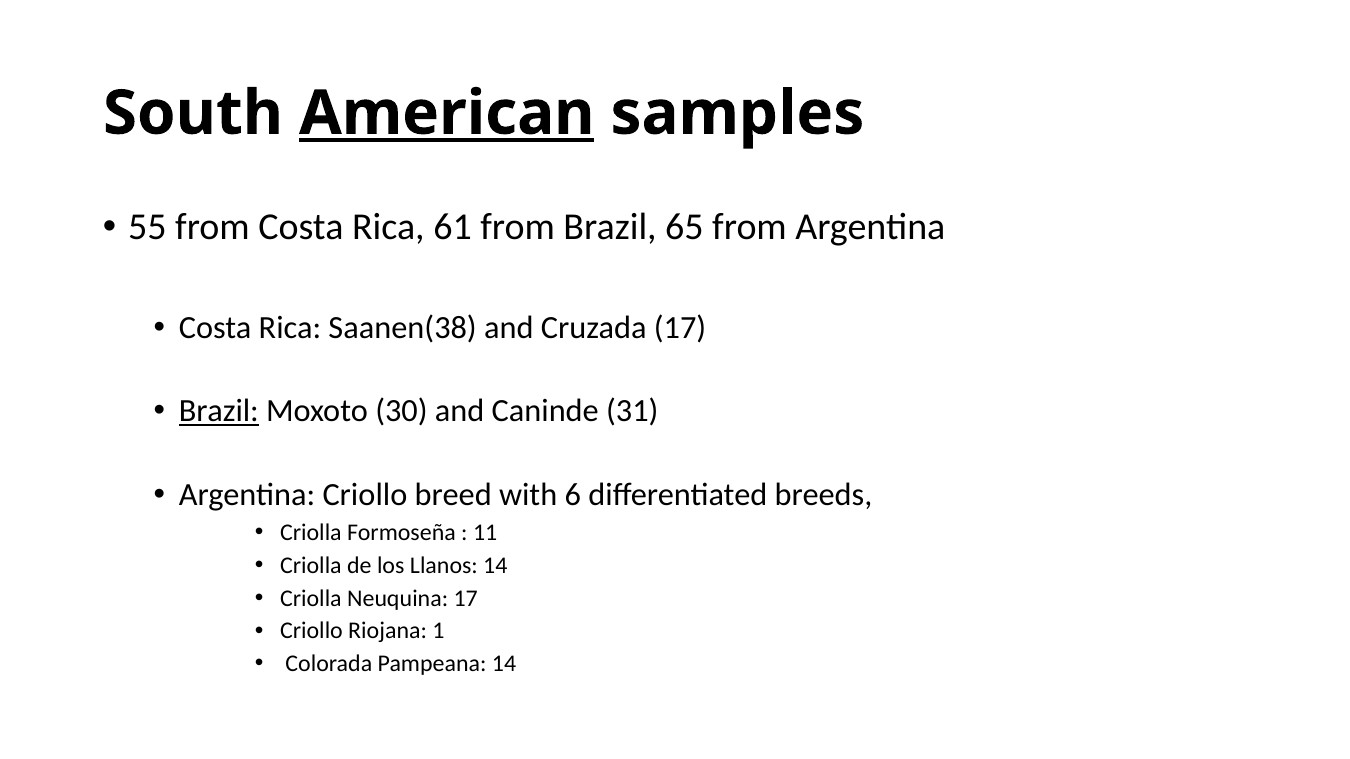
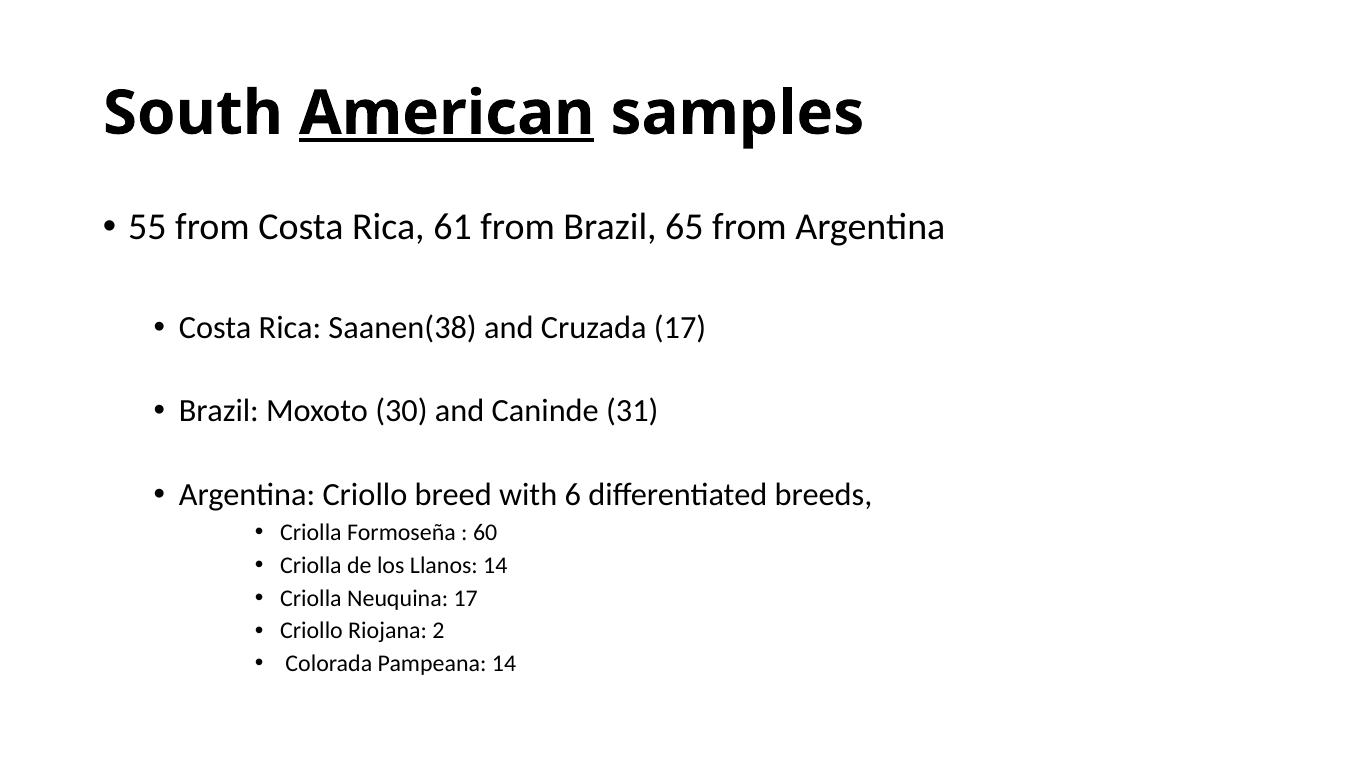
Brazil at (219, 411) underline: present -> none
11: 11 -> 60
1: 1 -> 2
